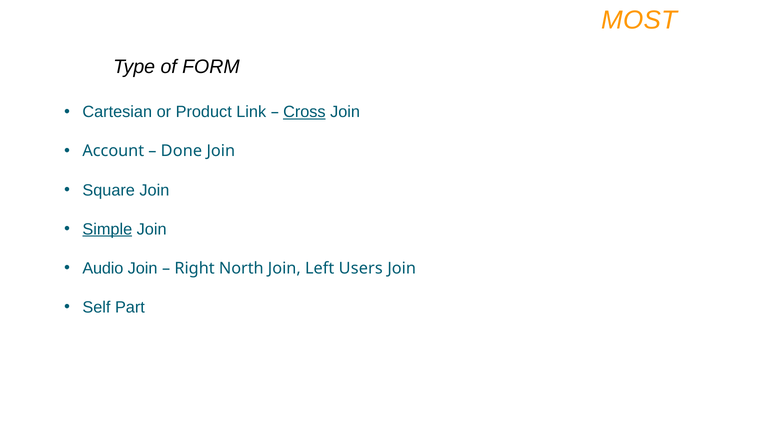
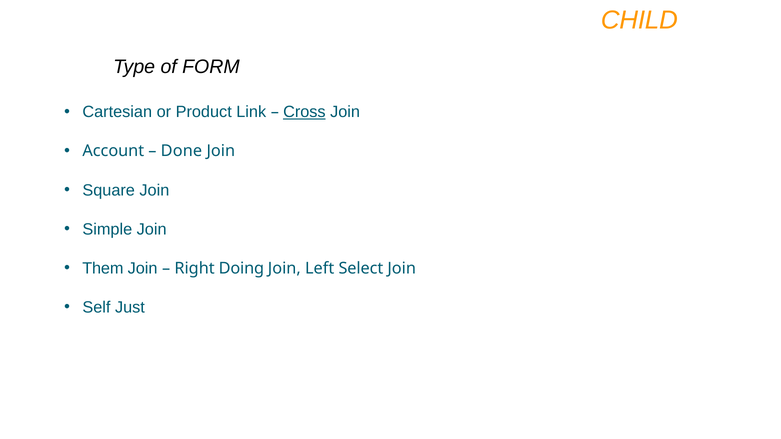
MOST: MOST -> CHILD
Simple underline: present -> none
Audio: Audio -> Them
North: North -> Doing
Users: Users -> Select
Part: Part -> Just
